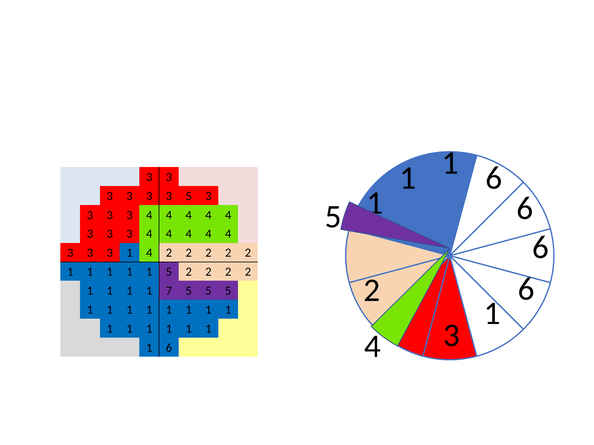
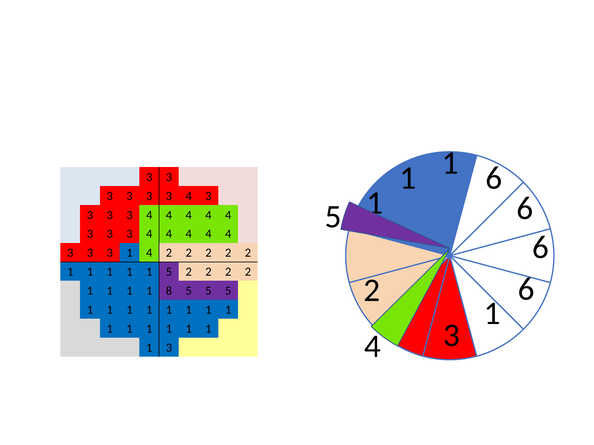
5 at (189, 196): 5 -> 4
7: 7 -> 8
6 at (169, 348): 6 -> 3
